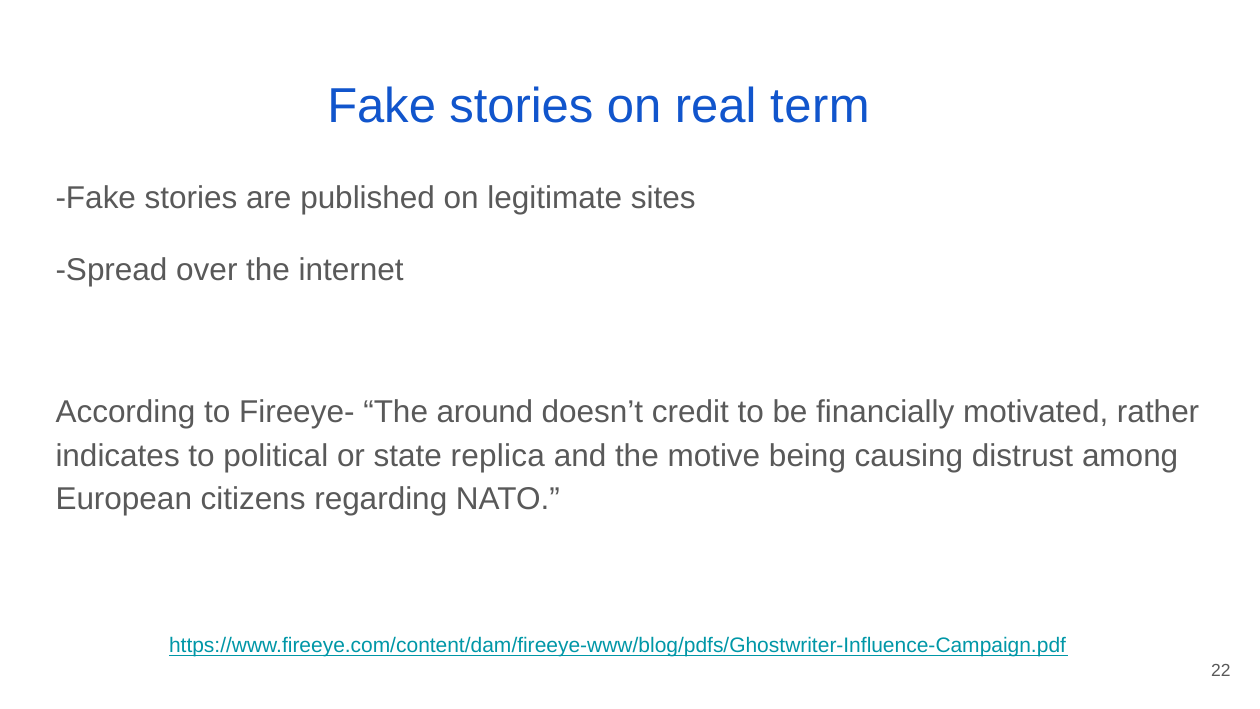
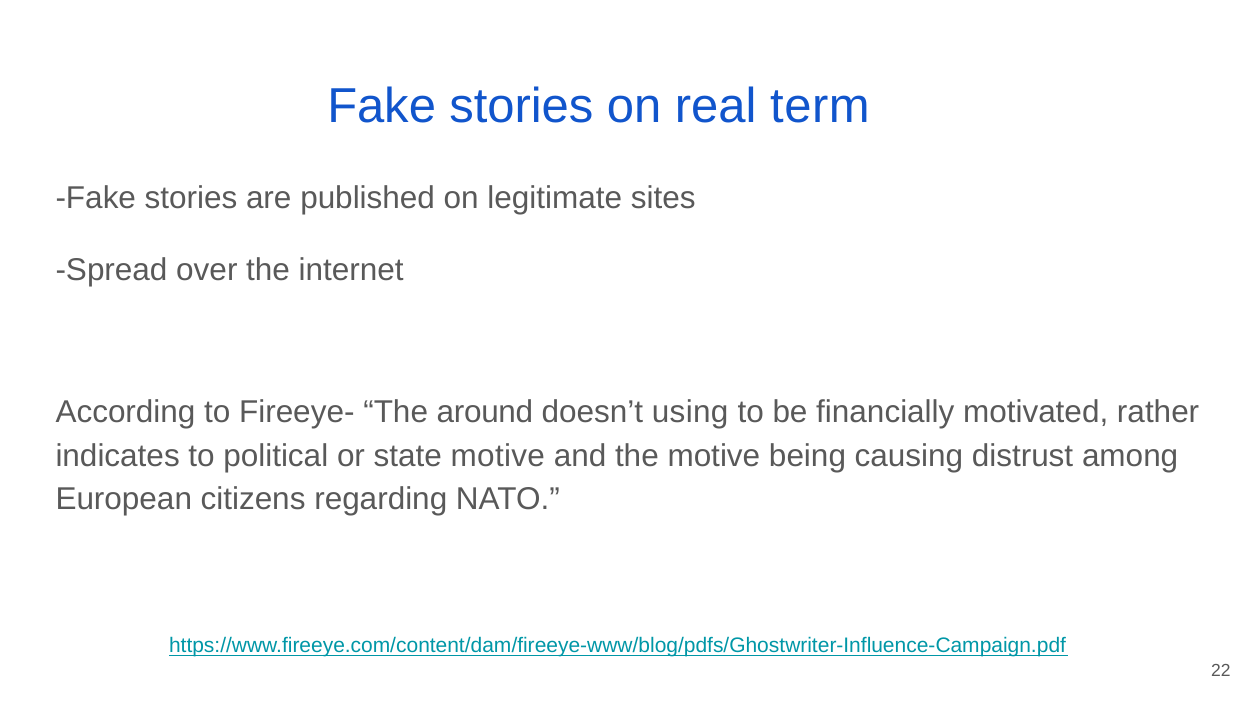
credit: credit -> using
state replica: replica -> motive
